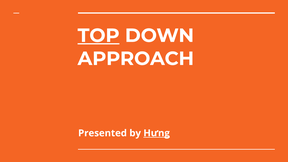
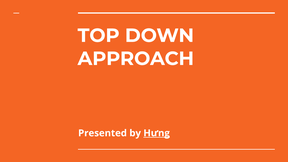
TOP underline: present -> none
